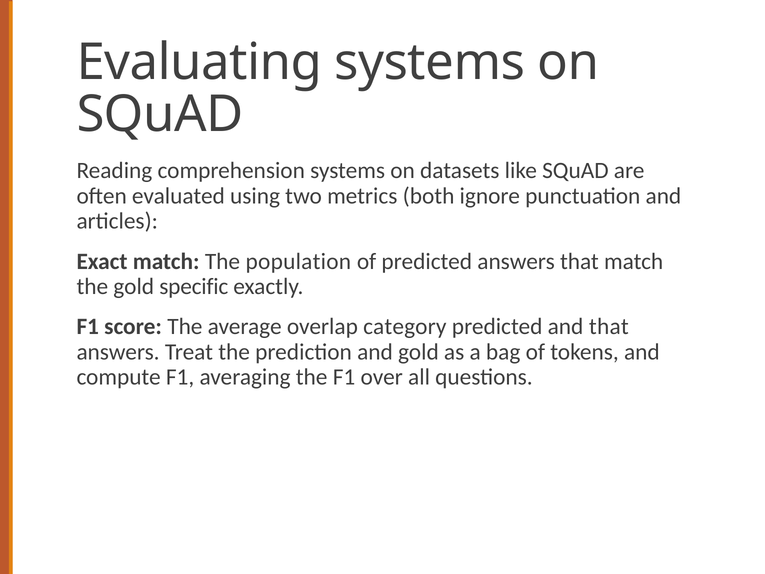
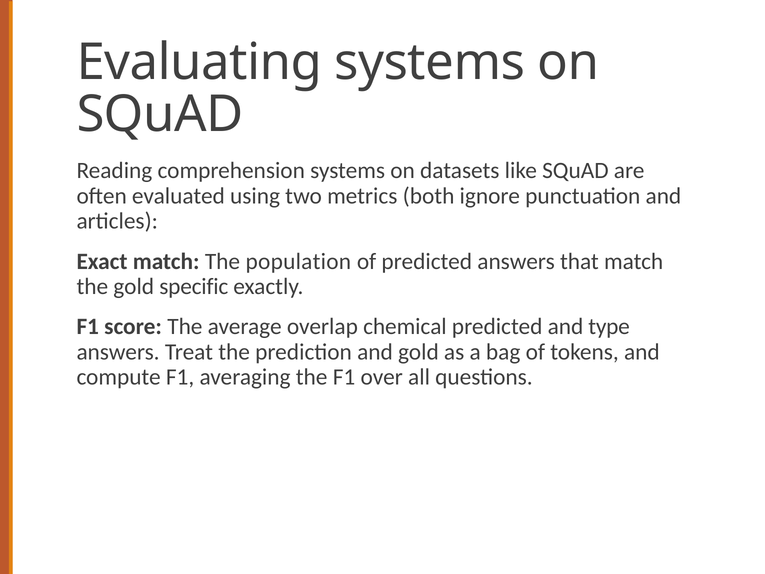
category: category -> chemical
and that: that -> type
